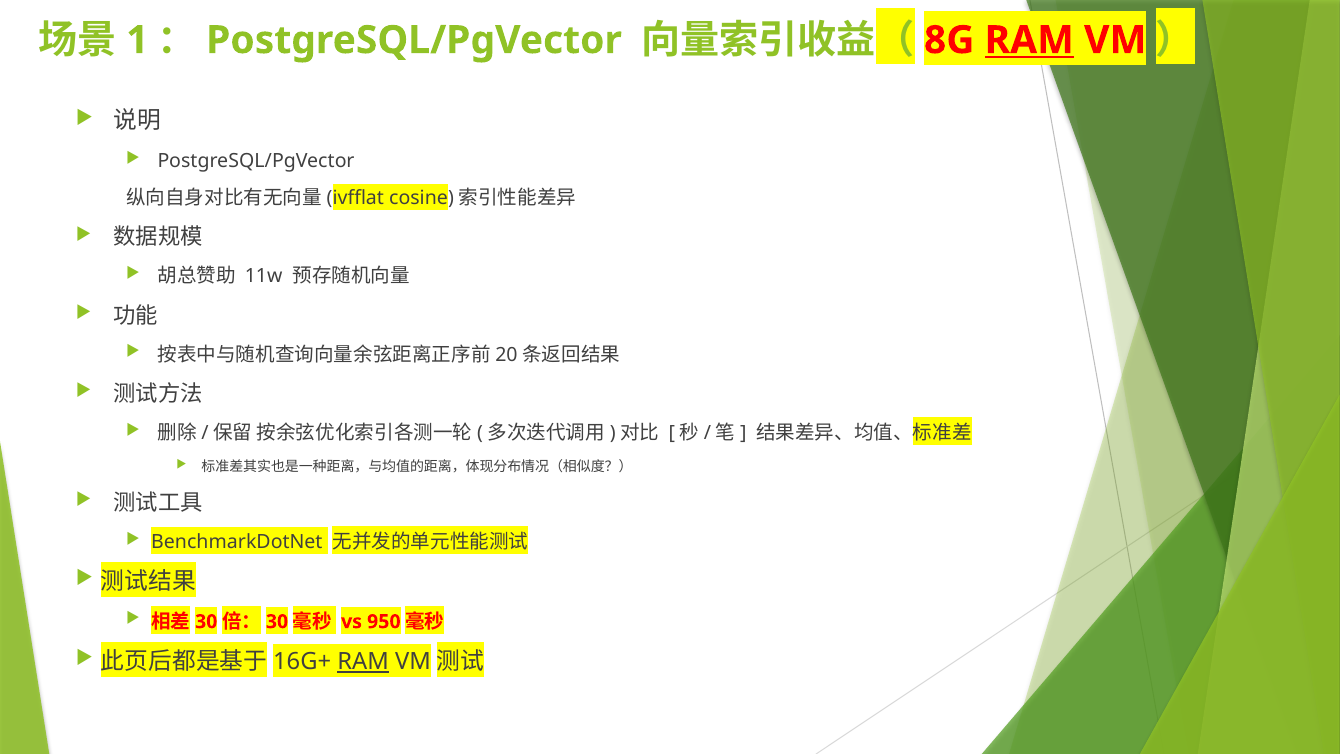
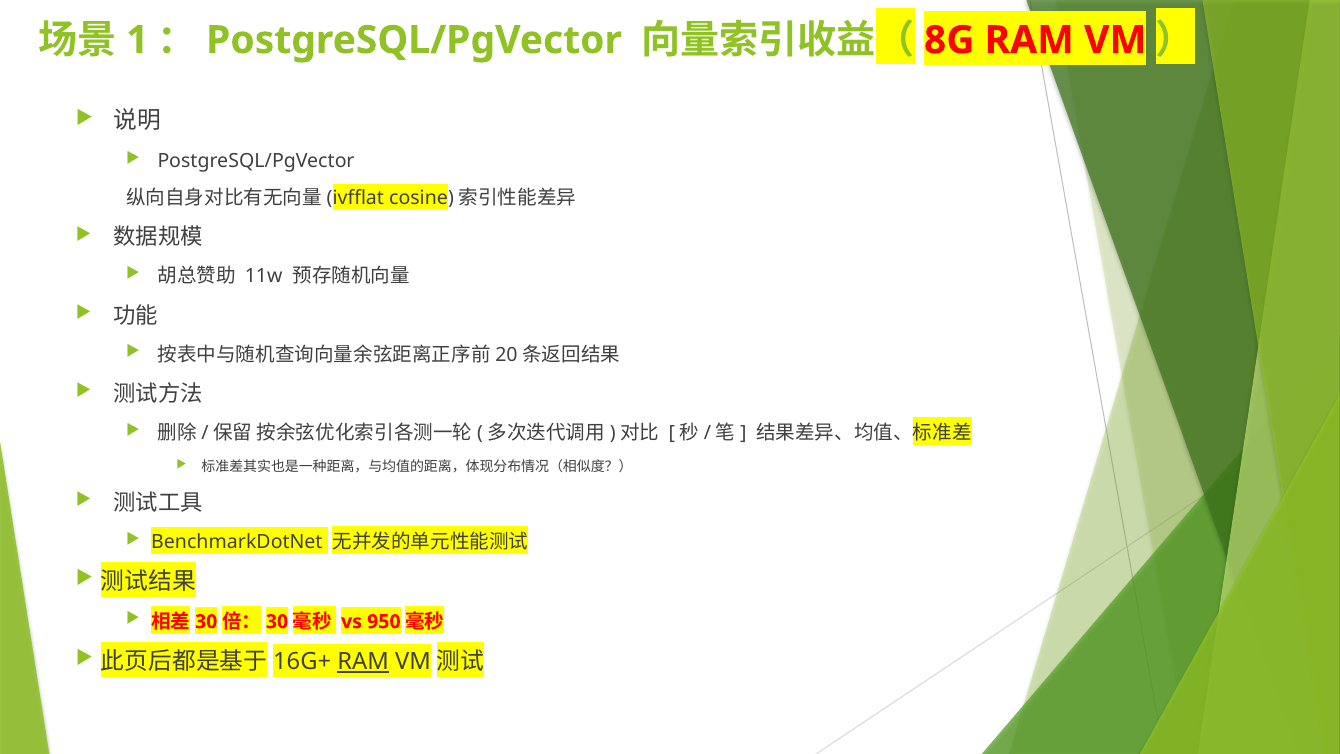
RAM at (1029, 40) underline: present -> none
